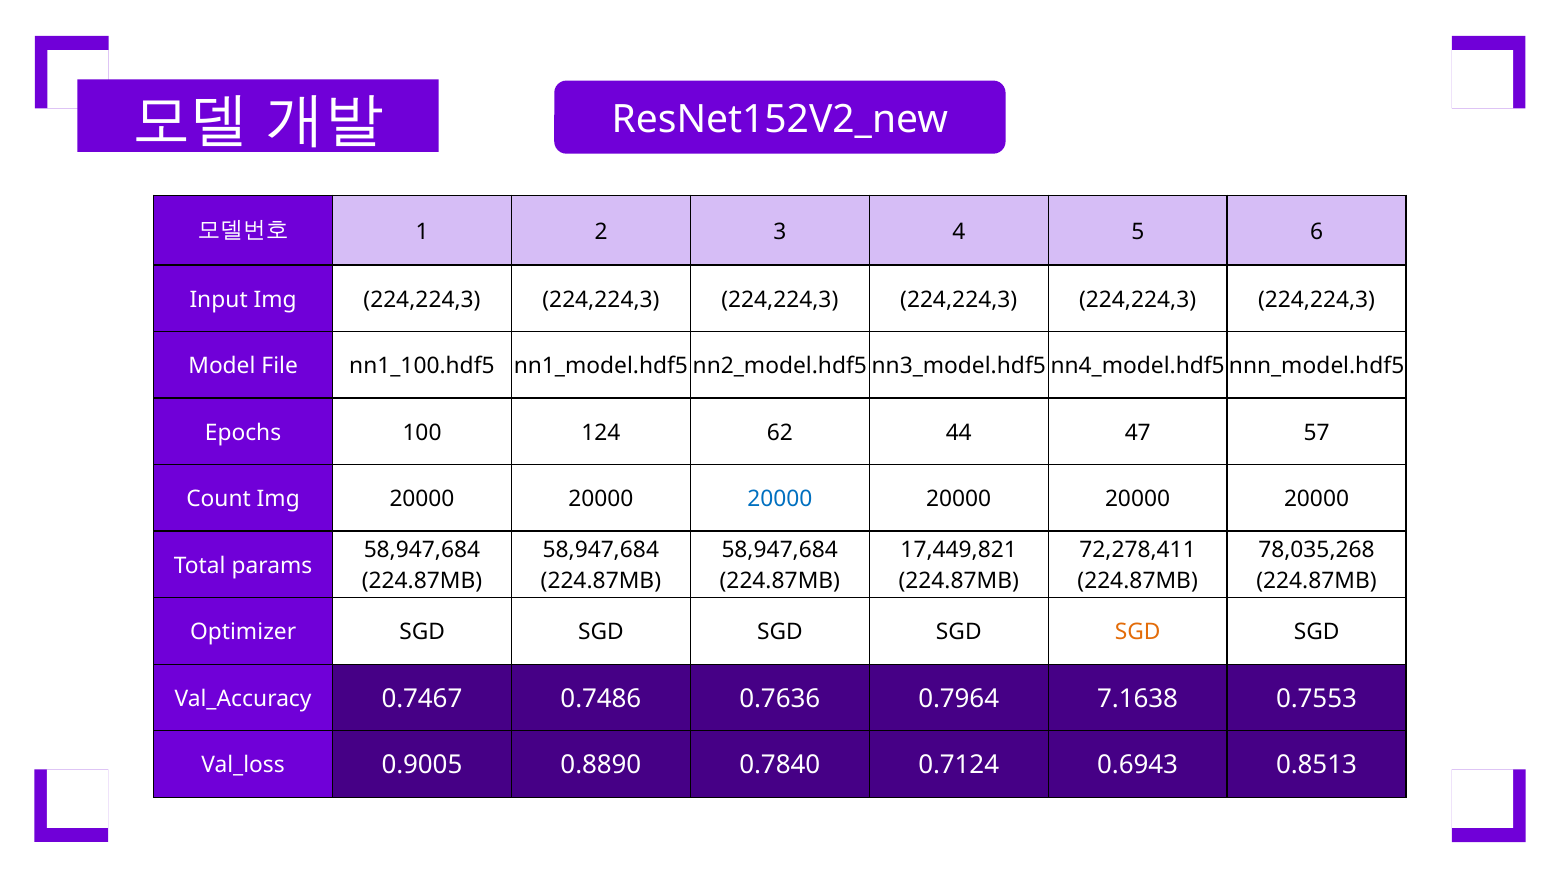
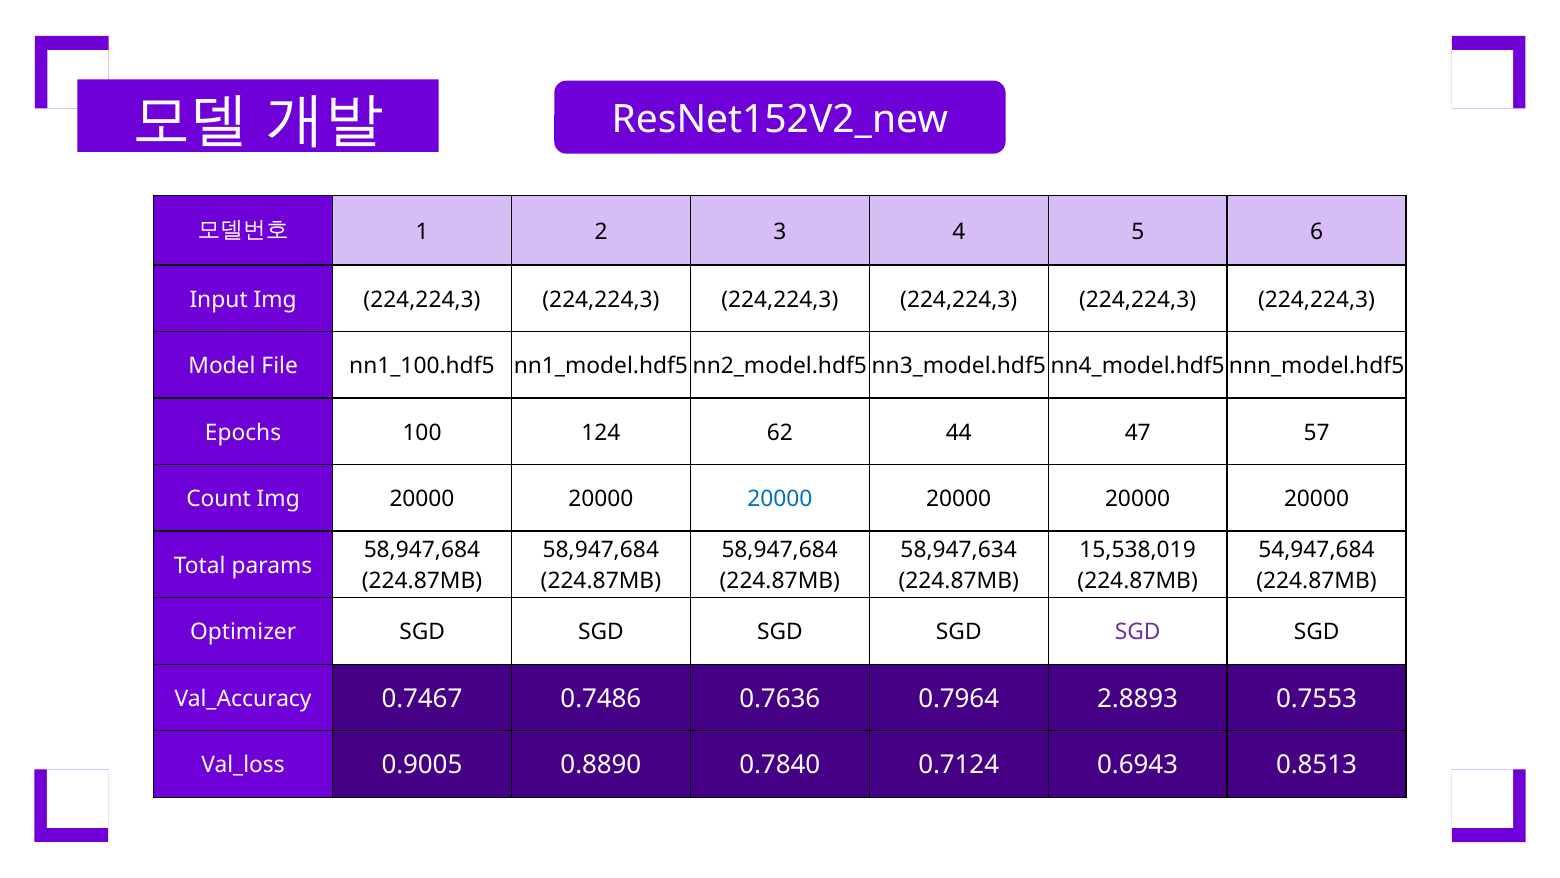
17,449,821: 17,449,821 -> 58,947,634
72,278,411: 72,278,411 -> 15,538,019
78,035,268: 78,035,268 -> 54,947,684
SGD at (1138, 632) colour: orange -> purple
7.1638: 7.1638 -> 2.8893
